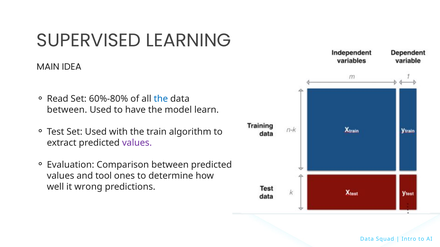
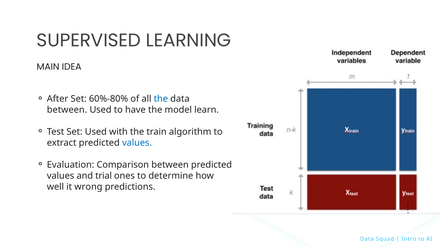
Read: Read -> After
values at (137, 143) colour: purple -> blue
tool: tool -> trial
